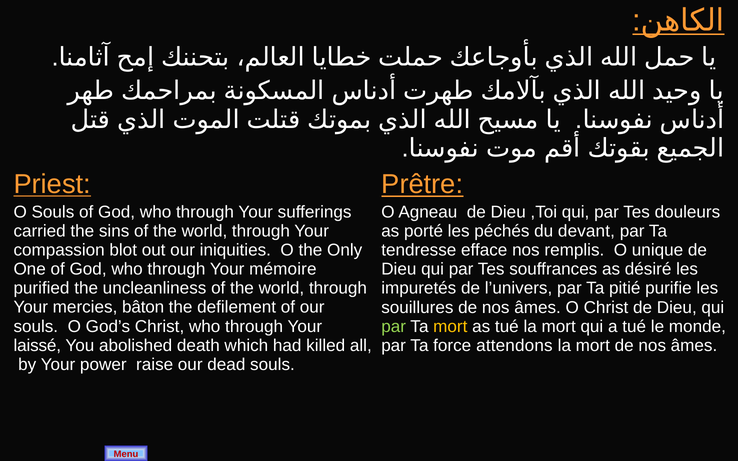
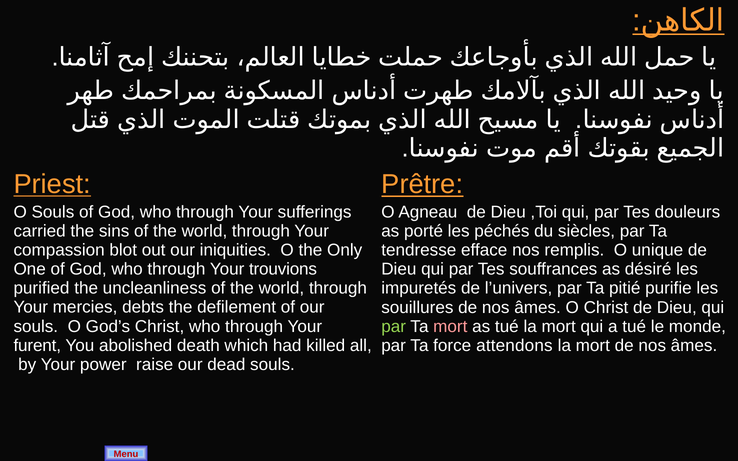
devant: devant -> siècles
mémoire: mémoire -> trouvions
bâton: bâton -> debts
mort at (450, 327) colour: yellow -> pink
laissé: laissé -> furent
